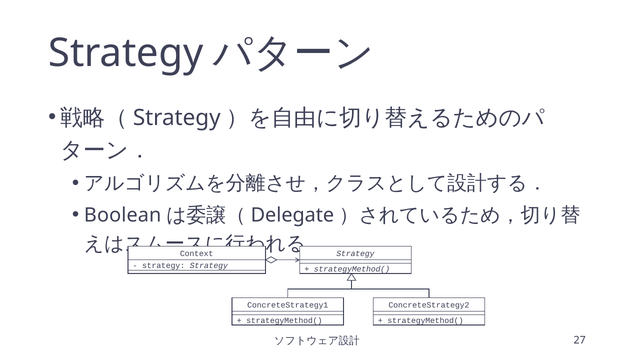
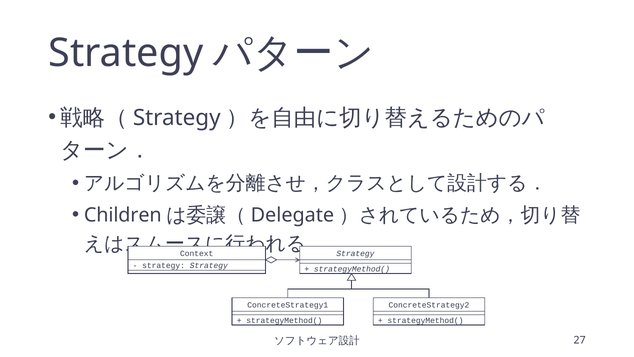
Boolean: Boolean -> Children
